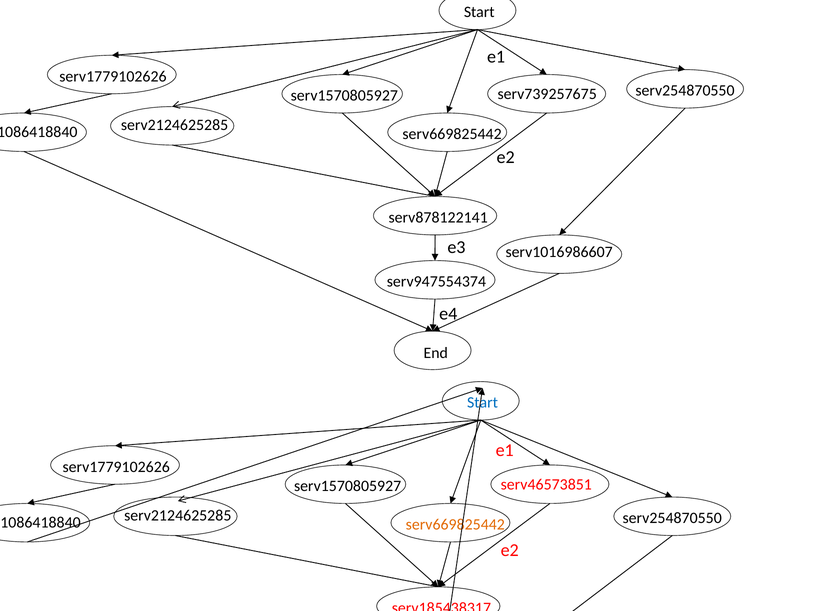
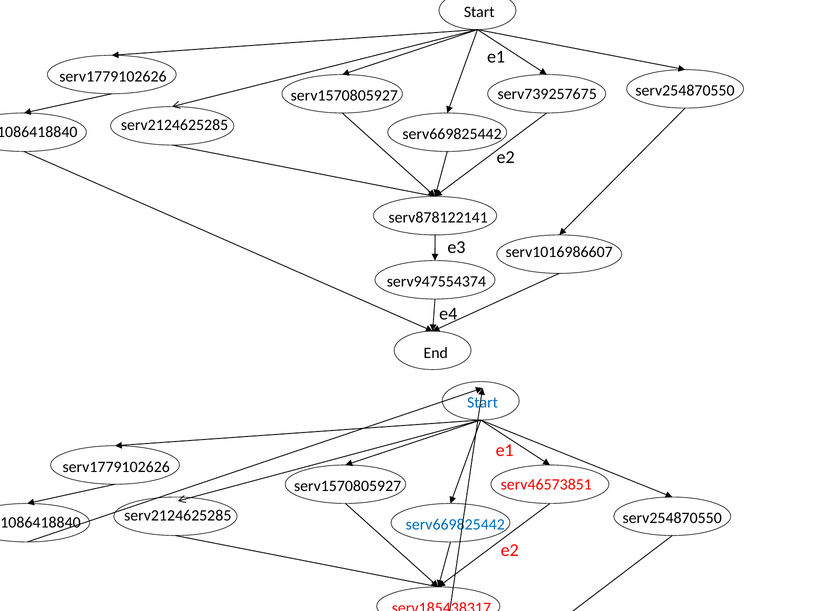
serv669825442 at (455, 524) colour: orange -> blue
